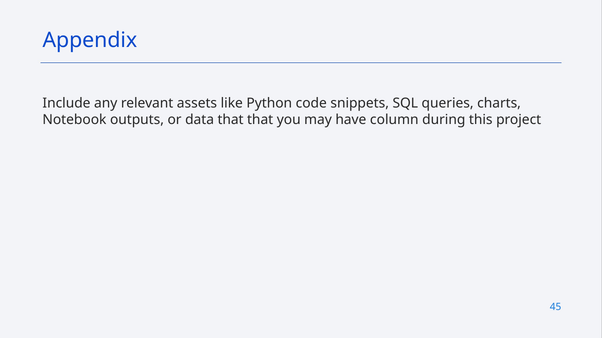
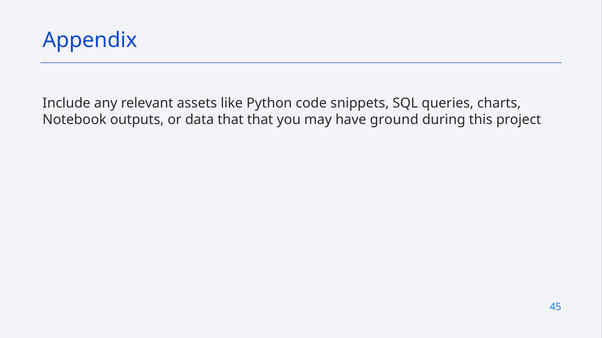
column: column -> ground
